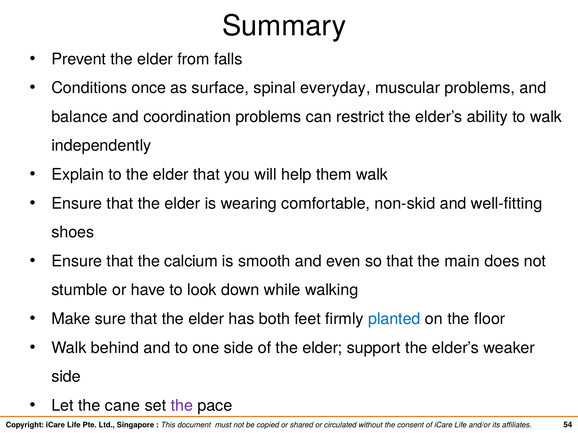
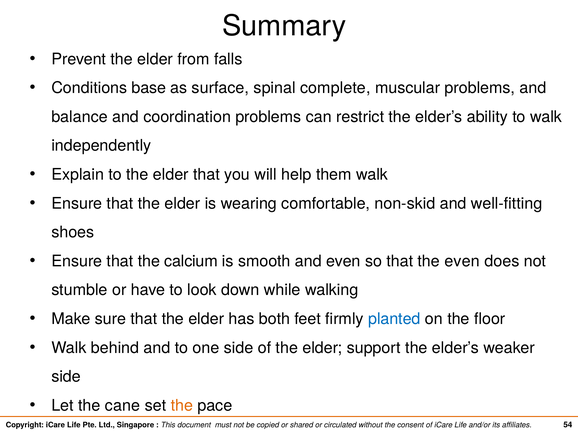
once: once -> base
everyday: everyday -> complete
the main: main -> even
the at (182, 406) colour: purple -> orange
